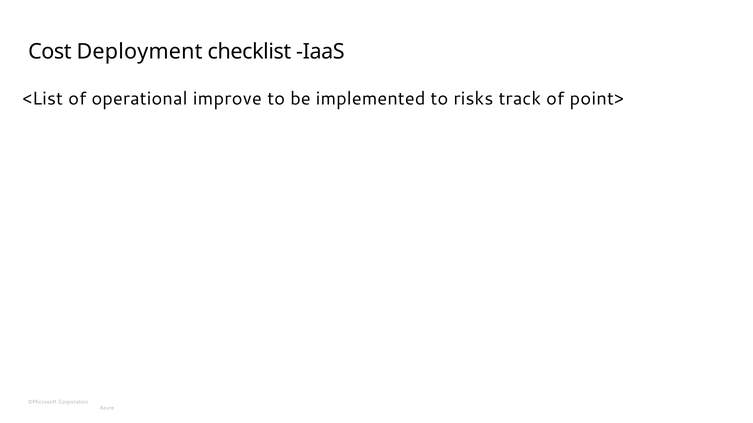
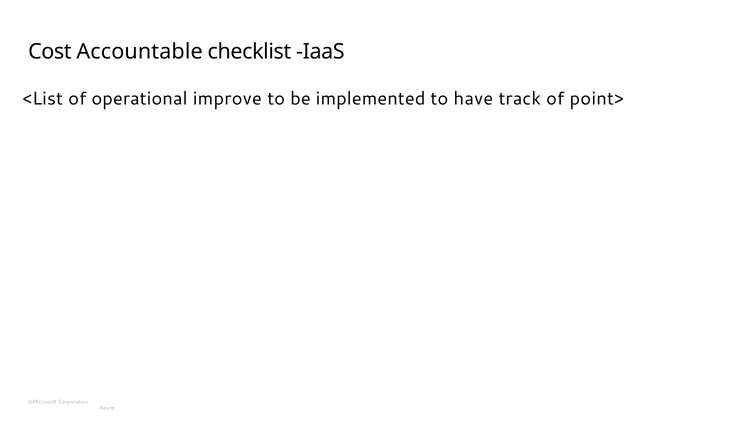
Deployment: Deployment -> Accountable
risks: risks -> have
